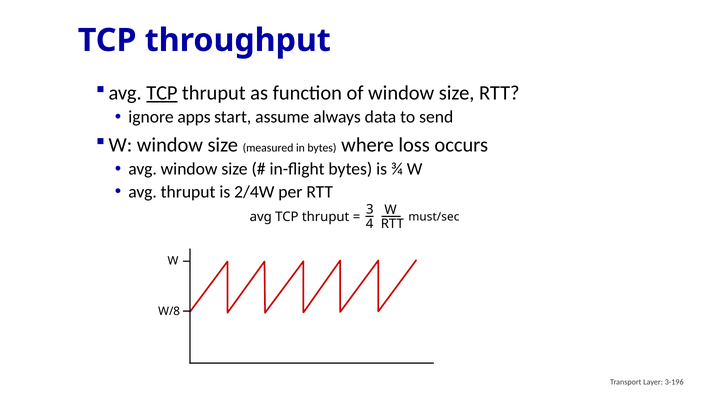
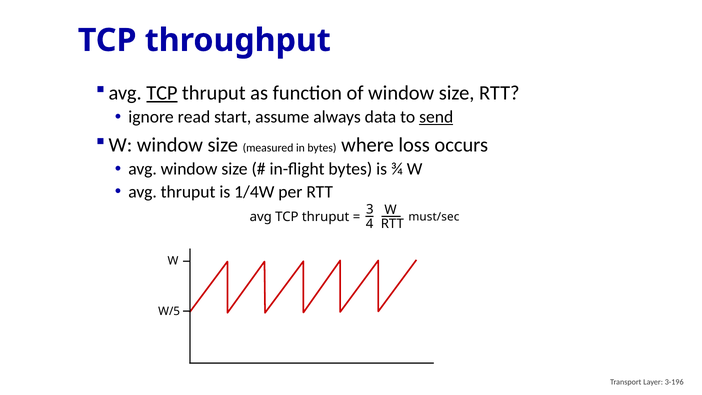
apps: apps -> read
send underline: none -> present
2/4W: 2/4W -> 1/4W
W/8: W/8 -> W/5
